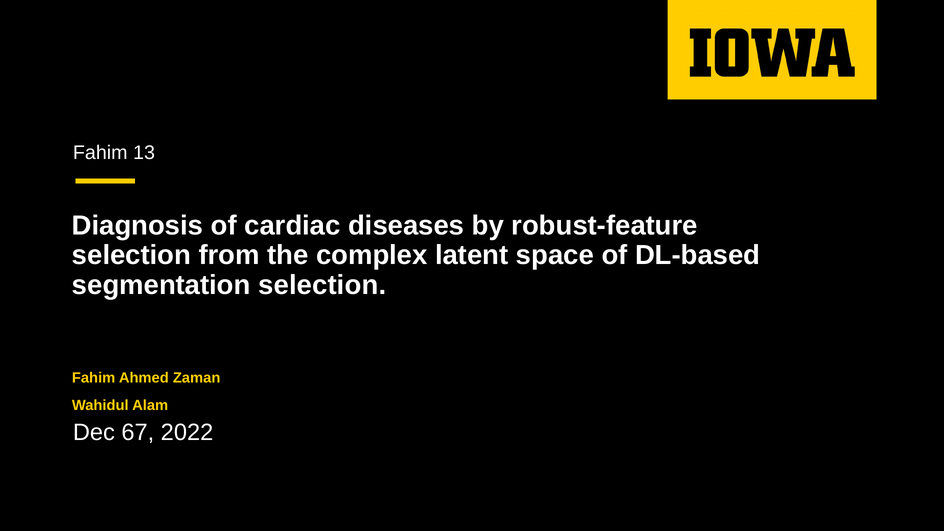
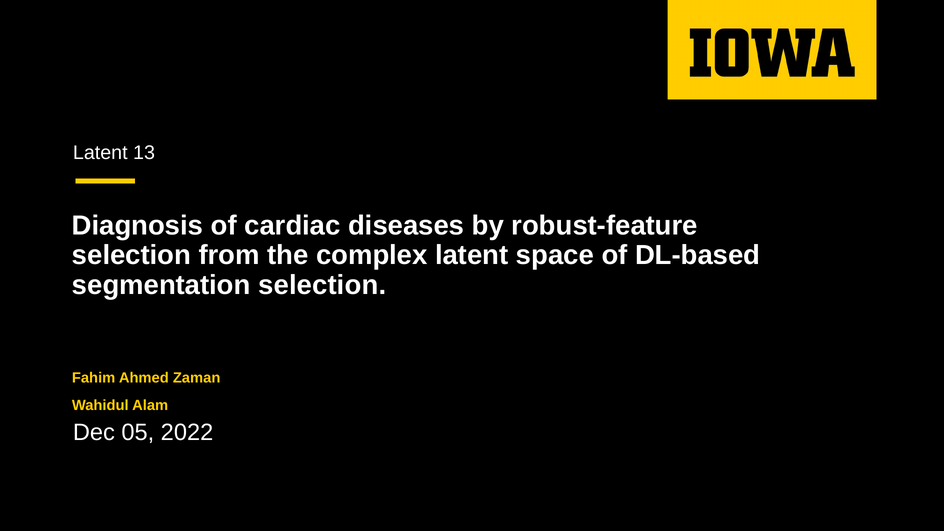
Fahim at (100, 153): Fahim -> Latent
67: 67 -> 05
